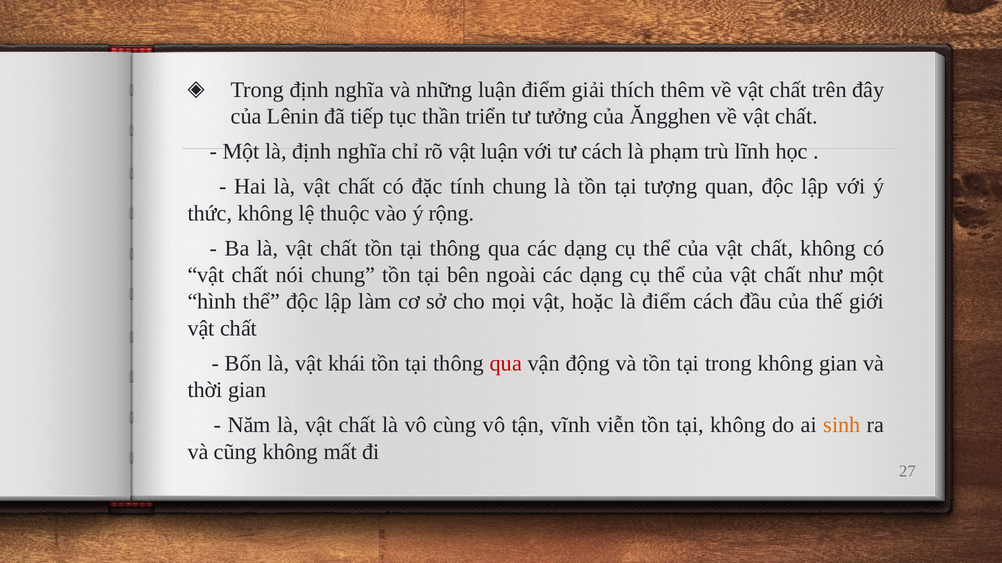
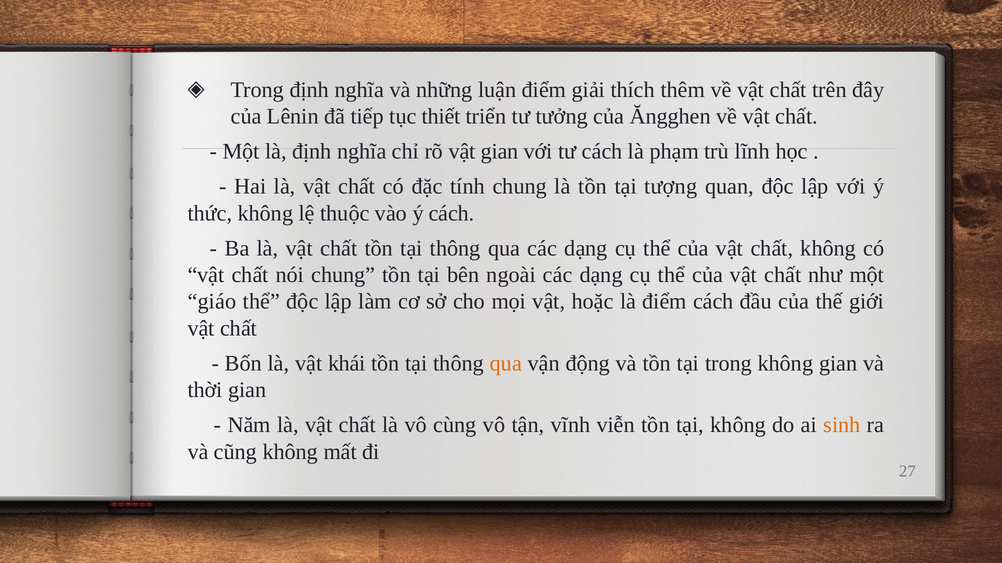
thần: thần -> thiết
vật luận: luận -> gian
ý rộng: rộng -> cách
hình: hình -> giáo
qua at (506, 364) colour: red -> orange
